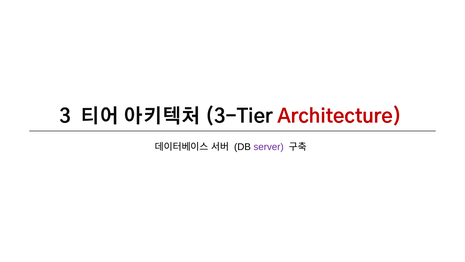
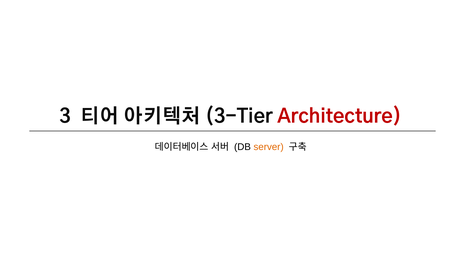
server colour: purple -> orange
